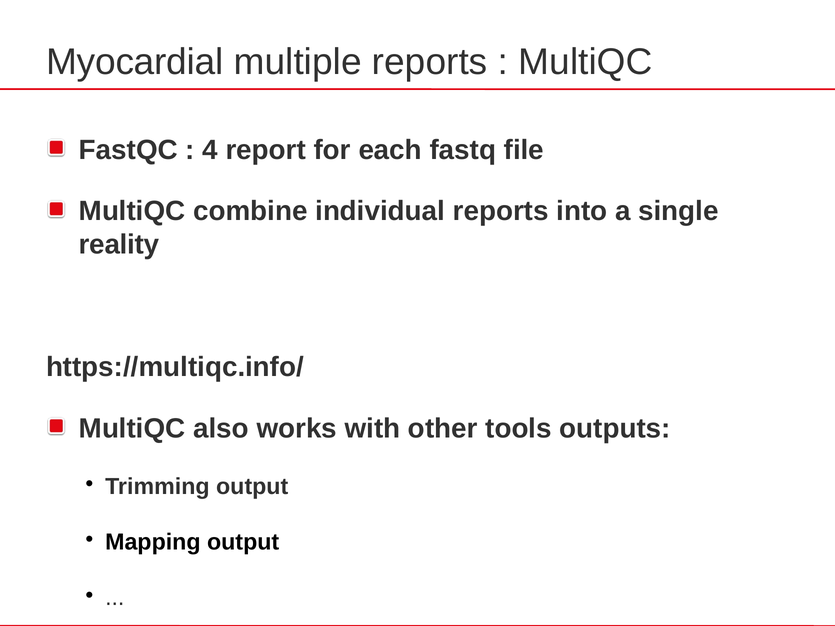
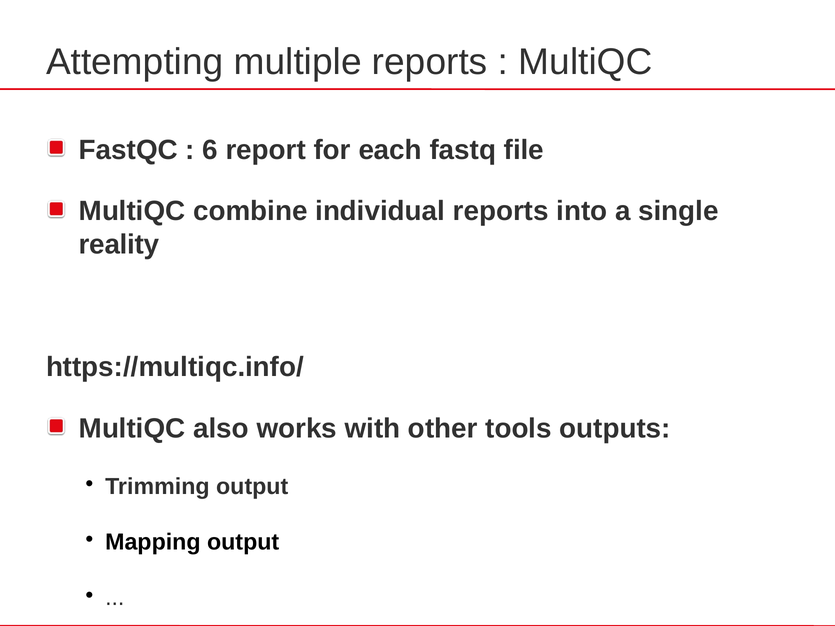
Myocardial: Myocardial -> Attempting
4: 4 -> 6
